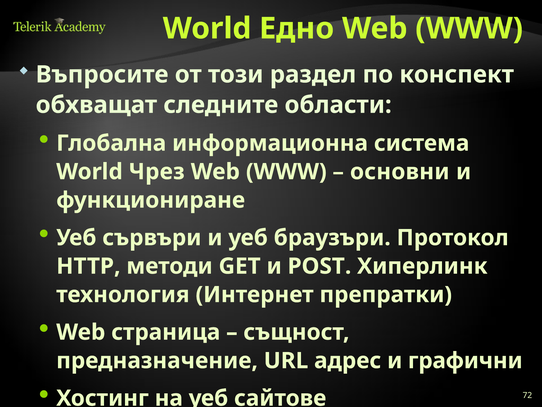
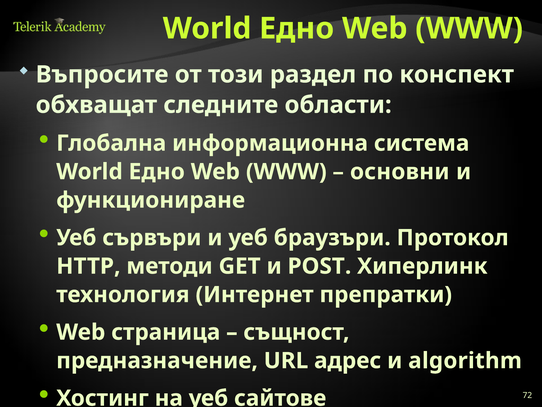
Чрез at (157, 172): Чрез -> Едно
графични: графични -> algorithm
